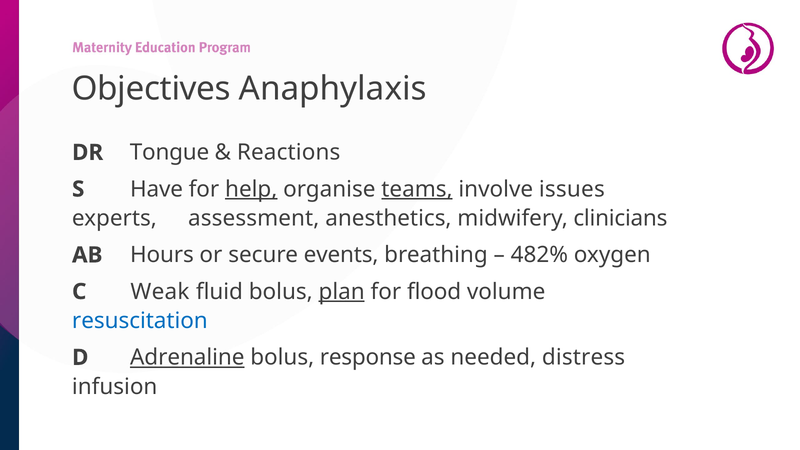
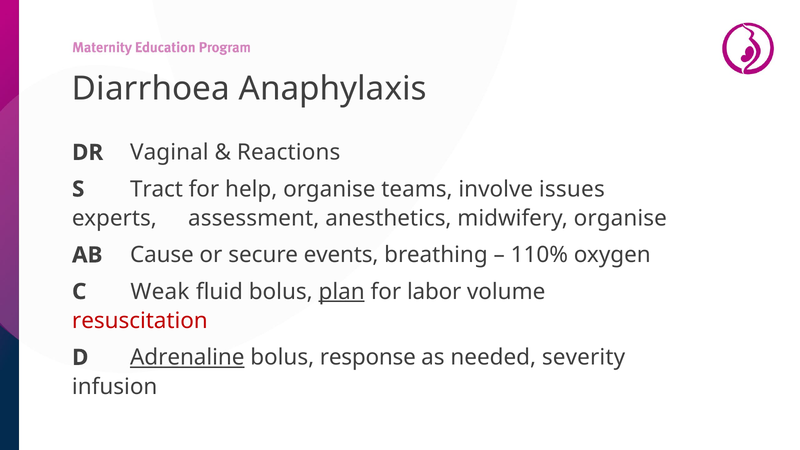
Objectives: Objectives -> Diarrhoea
Tongue: Tongue -> Vaginal
Have: Have -> Tract
help underline: present -> none
teams underline: present -> none
midwifery clinicians: clinicians -> organise
Hours: Hours -> Cause
482%: 482% -> 110%
flood: flood -> labor
resuscitation colour: blue -> red
distress: distress -> severity
